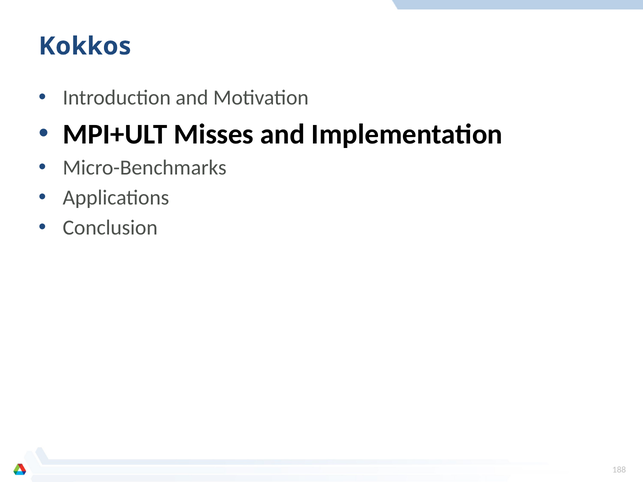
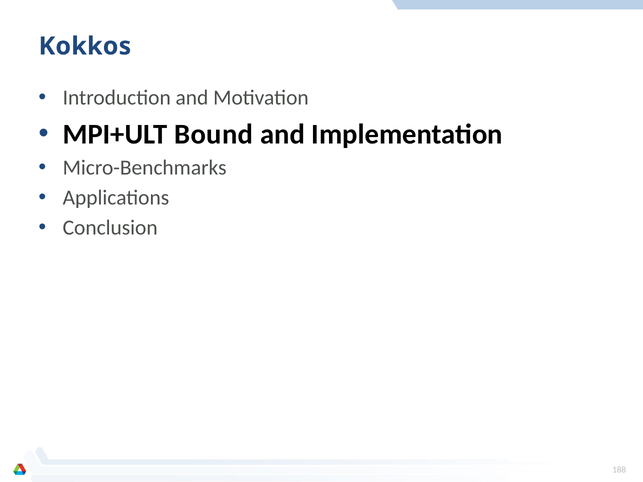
Misses: Misses -> Bound
